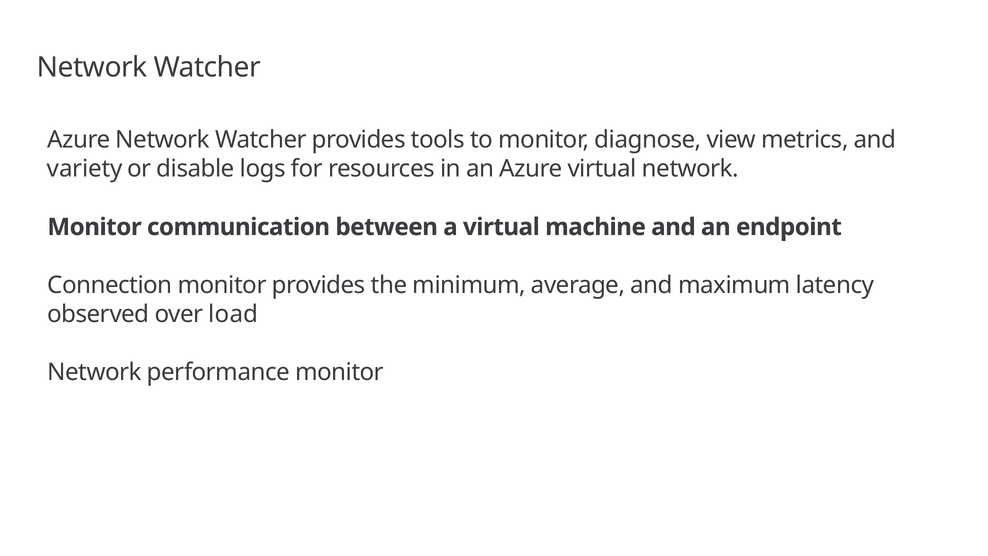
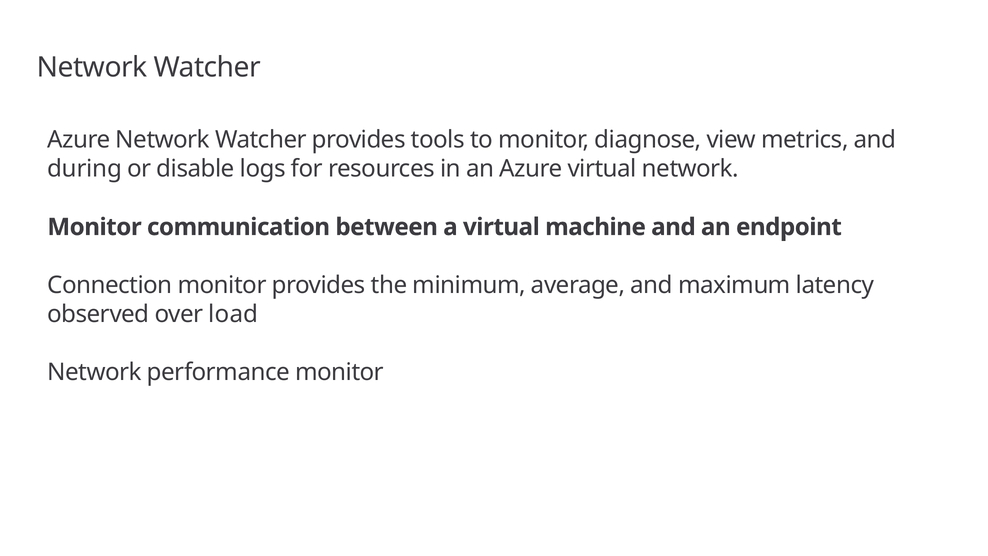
variety: variety -> during
